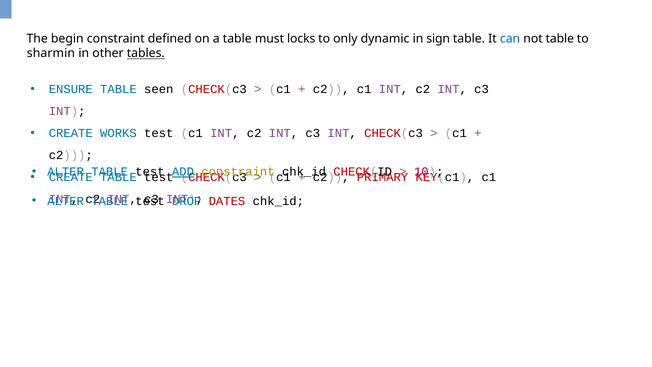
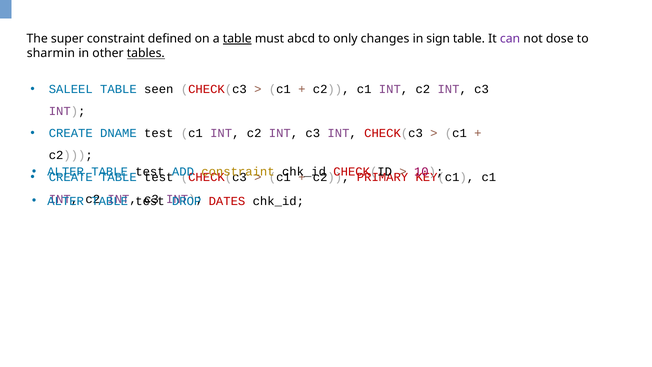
begin: begin -> super
table at (237, 39) underline: none -> present
locks: locks -> abcd
dynamic: dynamic -> changes
can colour: blue -> purple
not table: table -> dose
ENSURE: ENSURE -> SALEEL
WORKS: WORKS -> DNAME
ADD underline: present -> none
